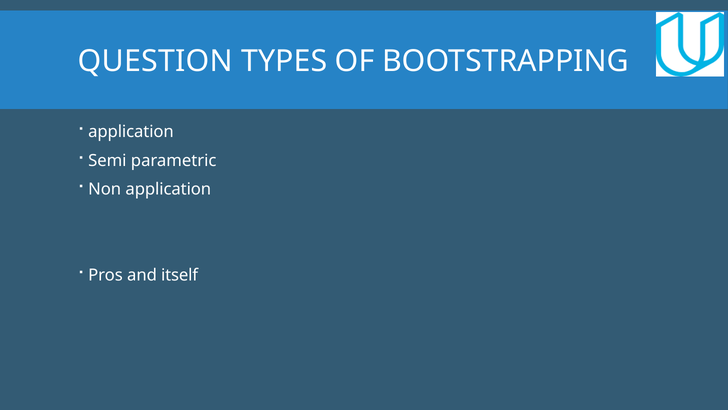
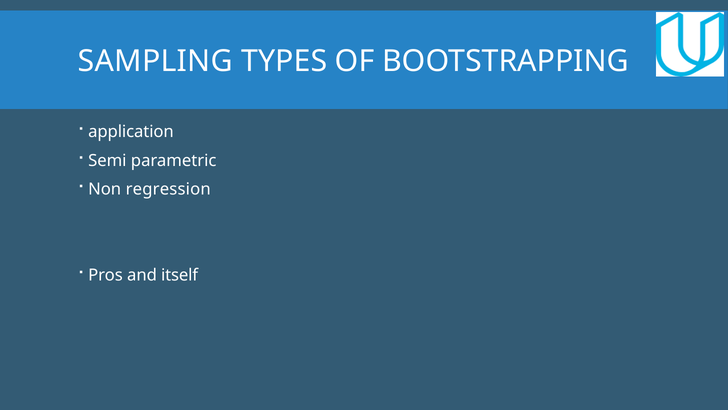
QUESTION: QUESTION -> SAMPLING
Non application: application -> regression
